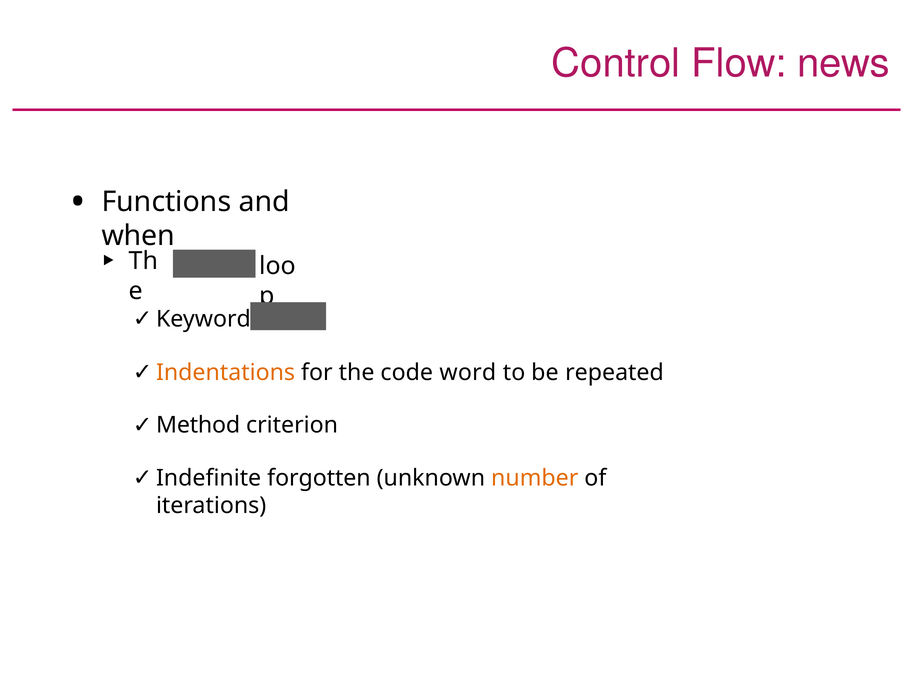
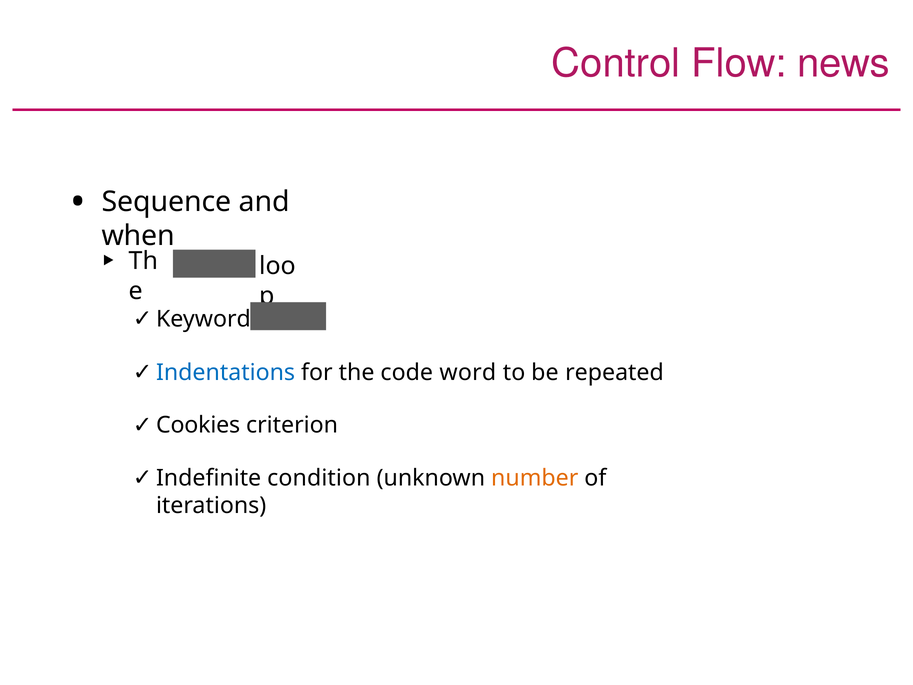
Functions: Functions -> Sequence
Indentations colour: orange -> blue
Method: Method -> Cookies
forgotten: forgotten -> condition
